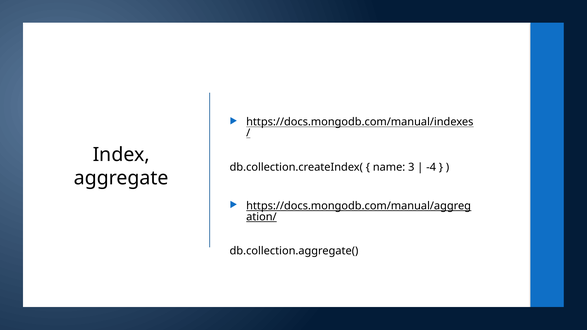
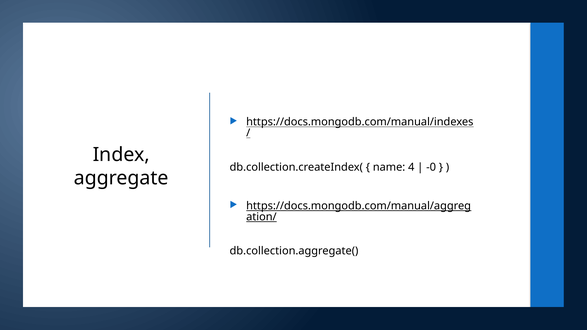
3: 3 -> 4
-4: -4 -> -0
